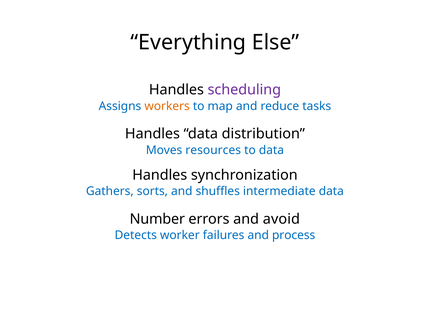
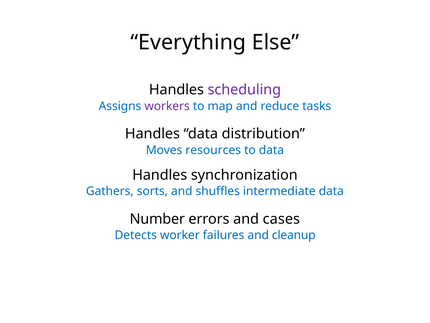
workers colour: orange -> purple
avoid: avoid -> cases
process: process -> cleanup
